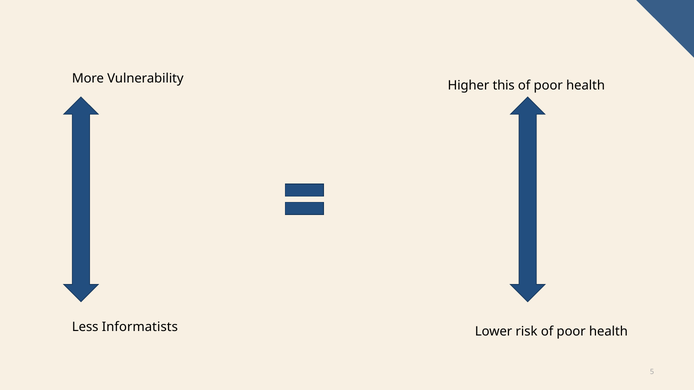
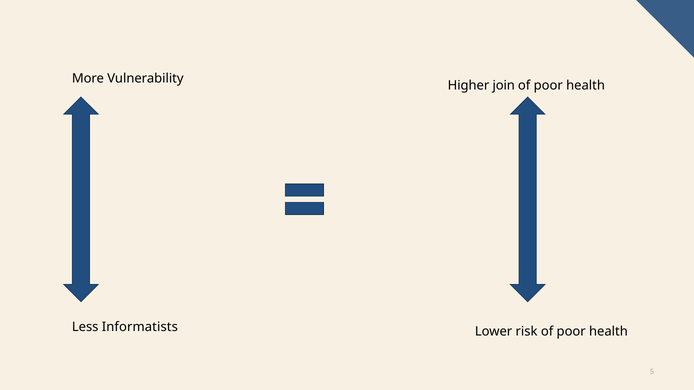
this: this -> join
